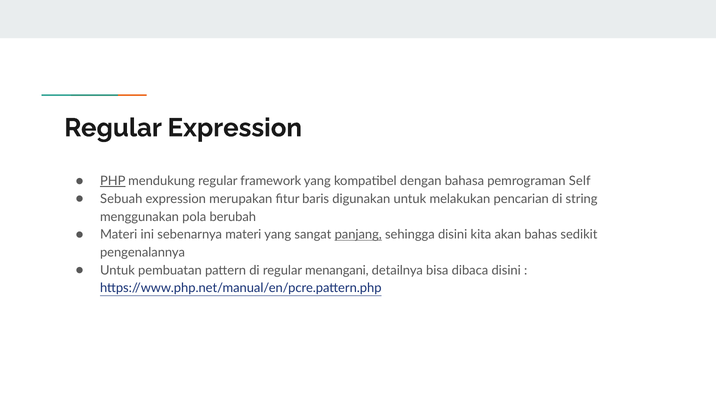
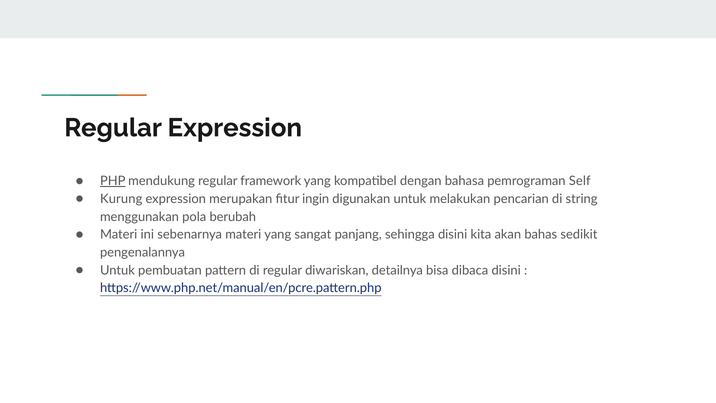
Sebuah: Sebuah -> Kurung
baris: baris -> ingin
panjang underline: present -> none
menangani: menangani -> diwariskan
